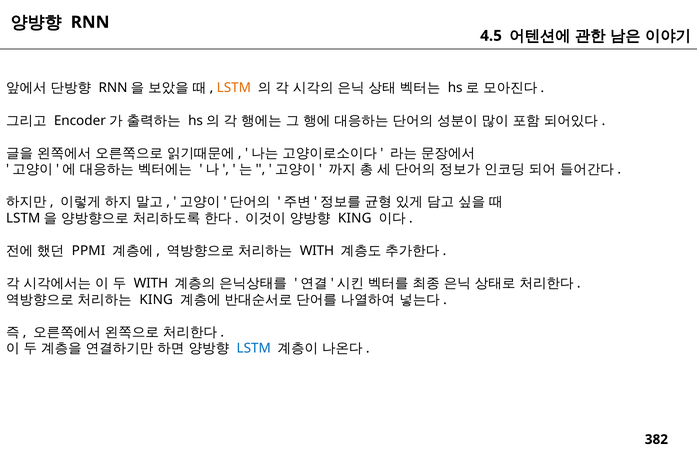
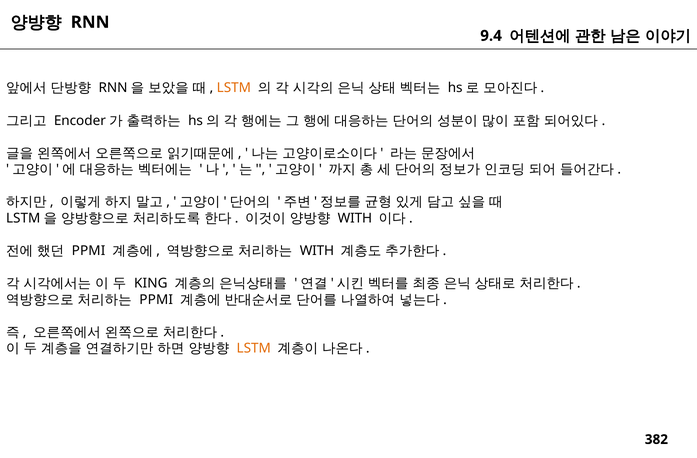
4.5: 4.5 -> 9.4
KING at (355, 218): KING -> WITH
WITH at (151, 283): WITH -> KING
KING at (156, 299): KING -> PPMI
LSTM at (254, 348) colour: blue -> orange
